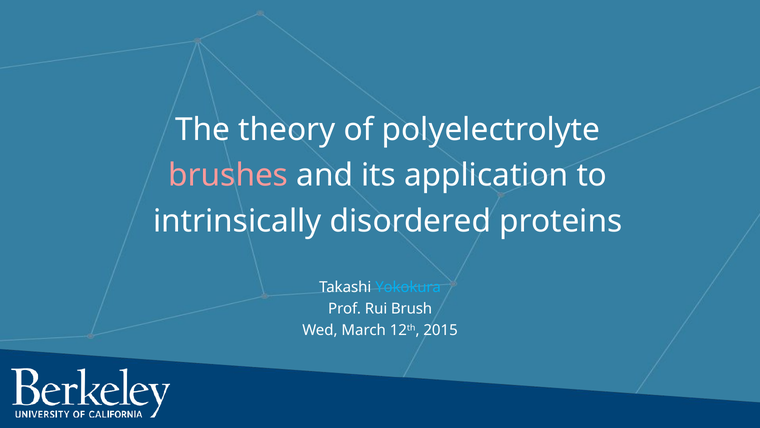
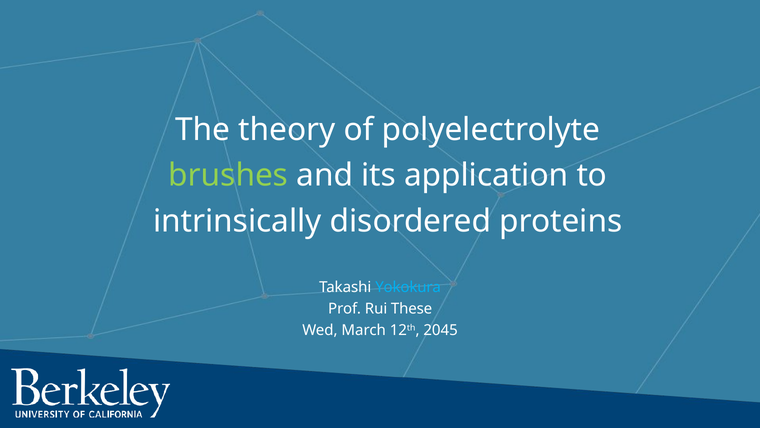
brushes colour: pink -> light green
Brush: Brush -> These
2015: 2015 -> 2045
